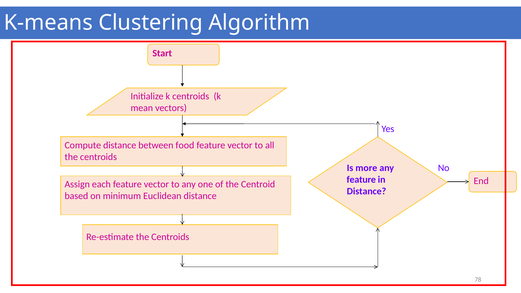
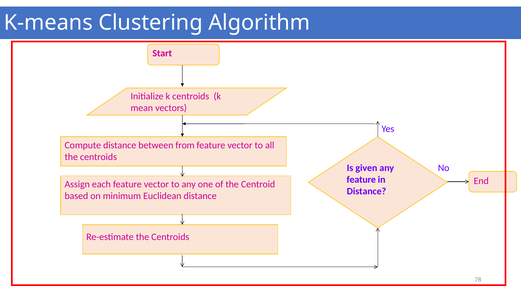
food: food -> from
more: more -> given
